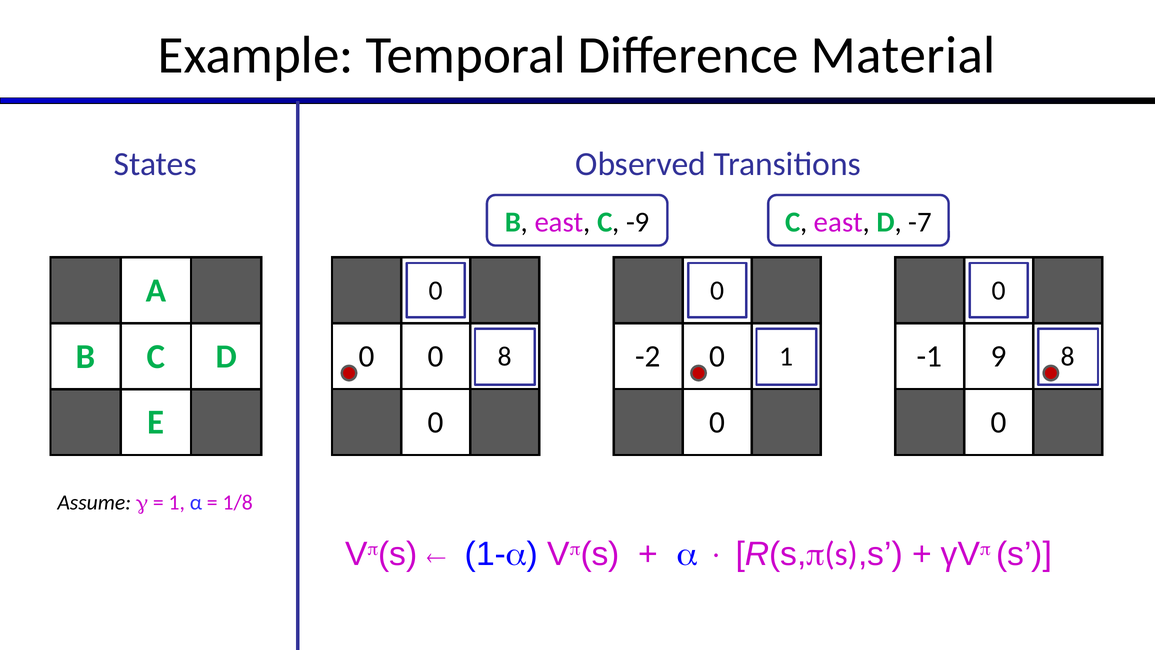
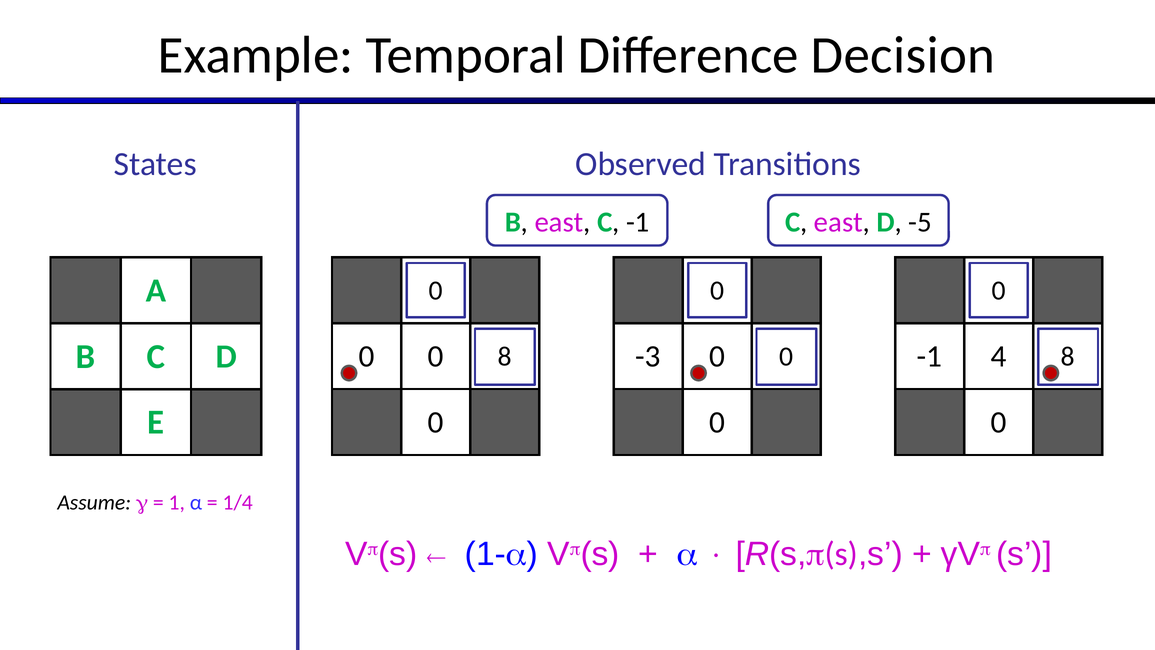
Material: Material -> Decision
C -9: -9 -> -1
-7: -7 -> -5
-2: -2 -> -3
1 at (786, 356): 1 -> 0
9: 9 -> 4
1/8: 1/8 -> 1/4
